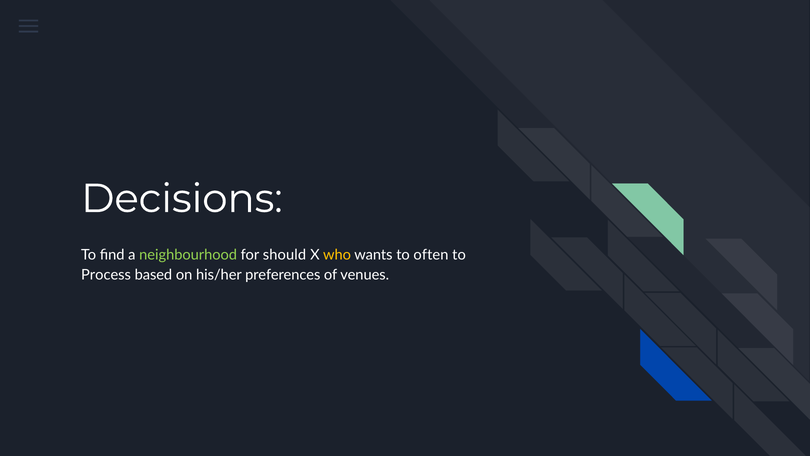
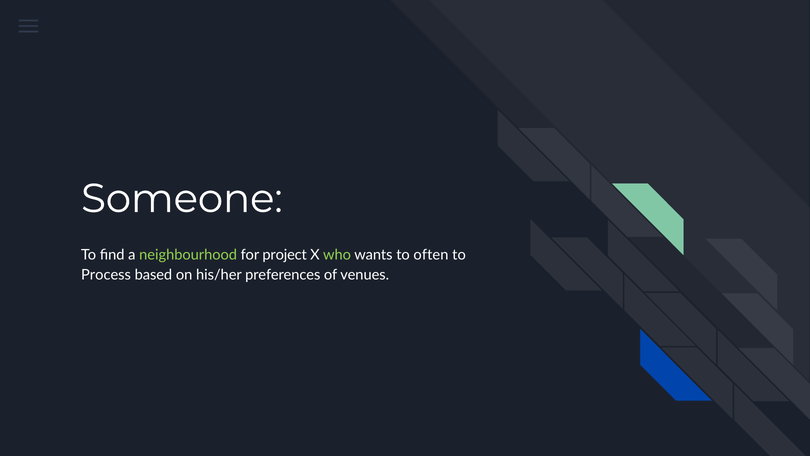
Decisions: Decisions -> Someone
should: should -> project
who colour: yellow -> light green
